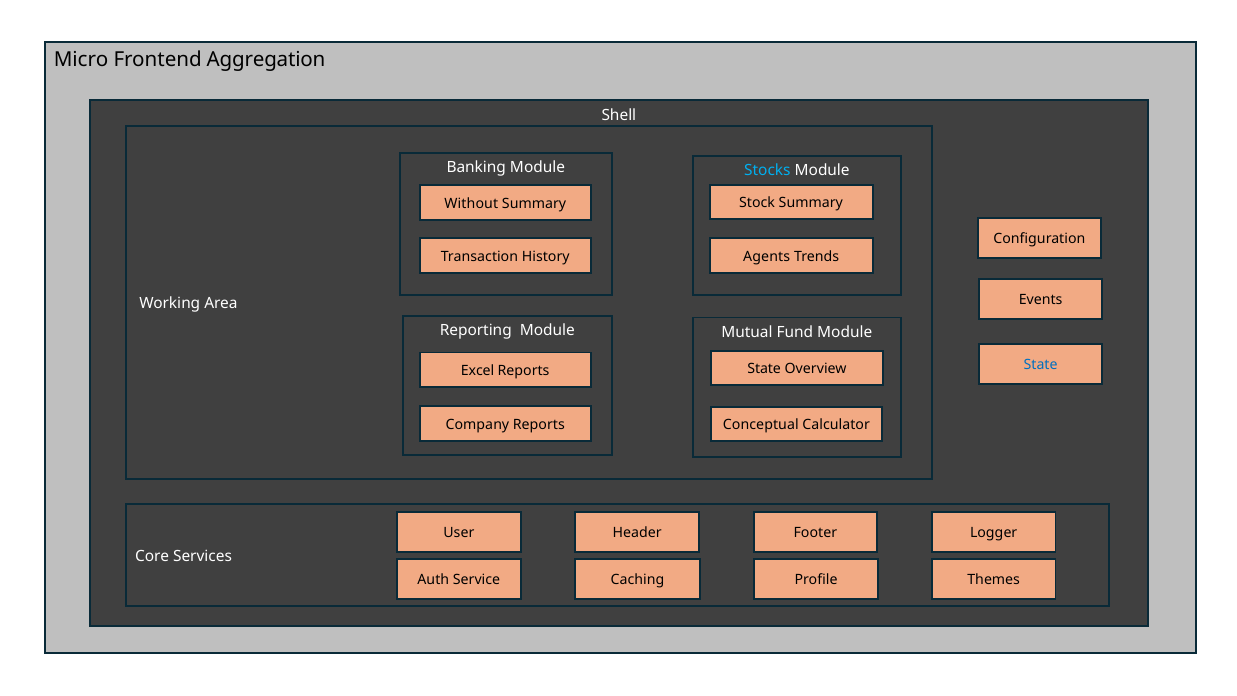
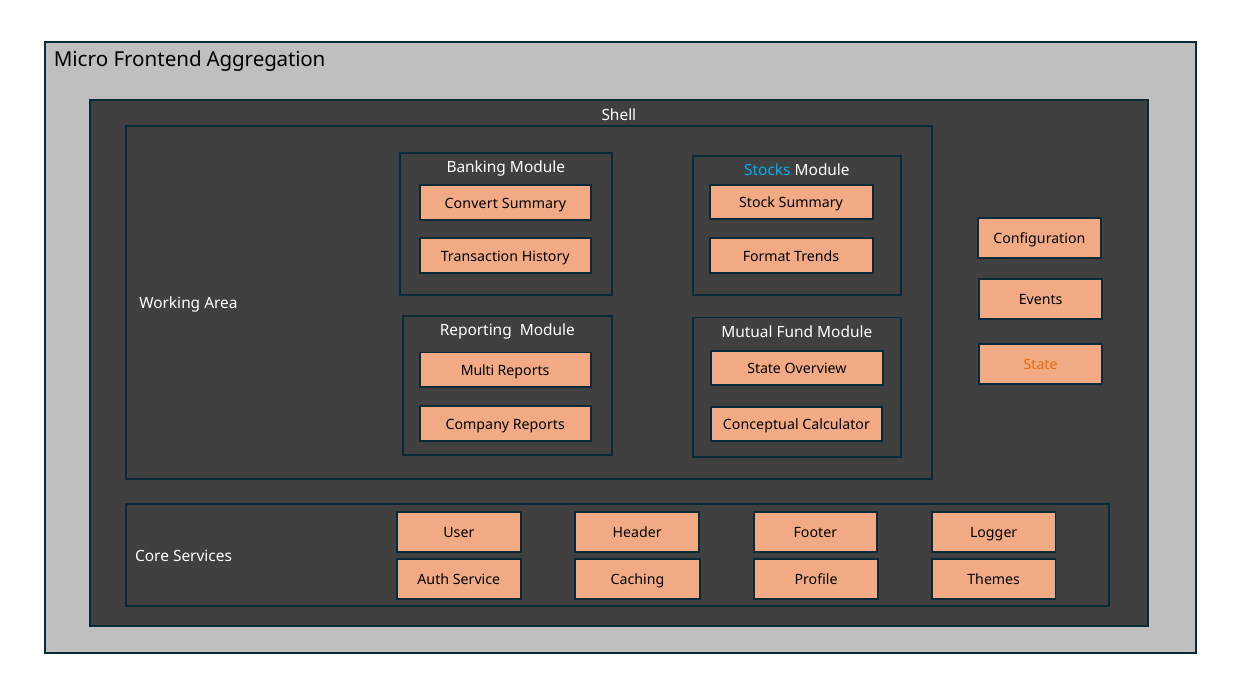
Without: Without -> Convert
Agents: Agents -> Format
State at (1041, 365) colour: blue -> orange
Excel: Excel -> Multi
